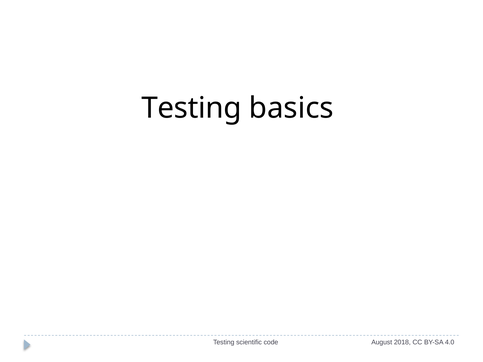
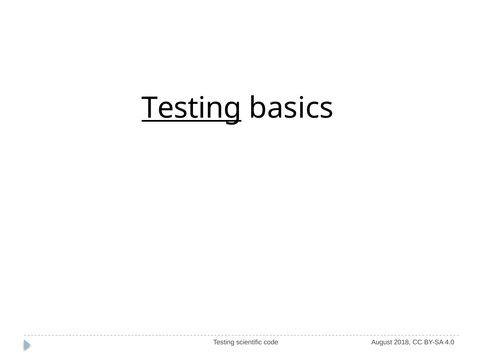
Testing at (192, 108) underline: none -> present
